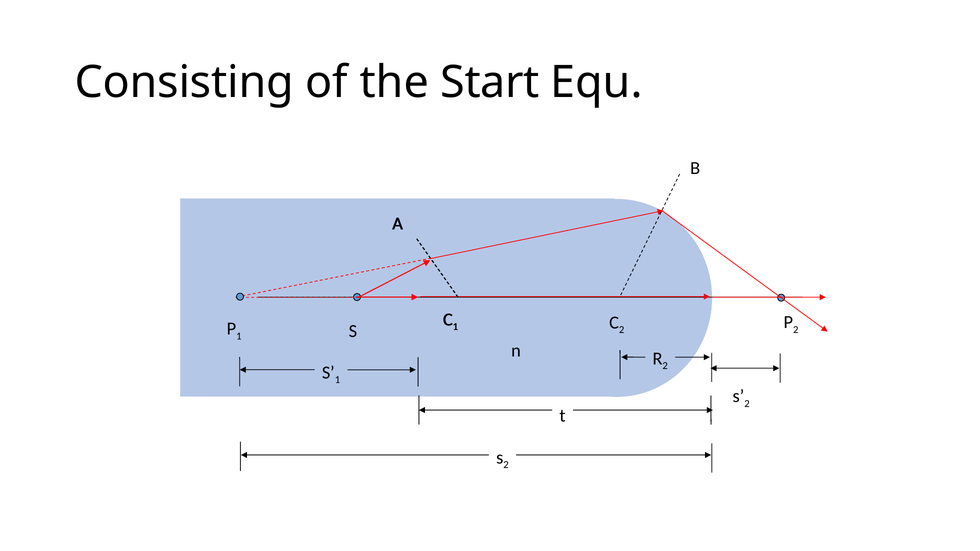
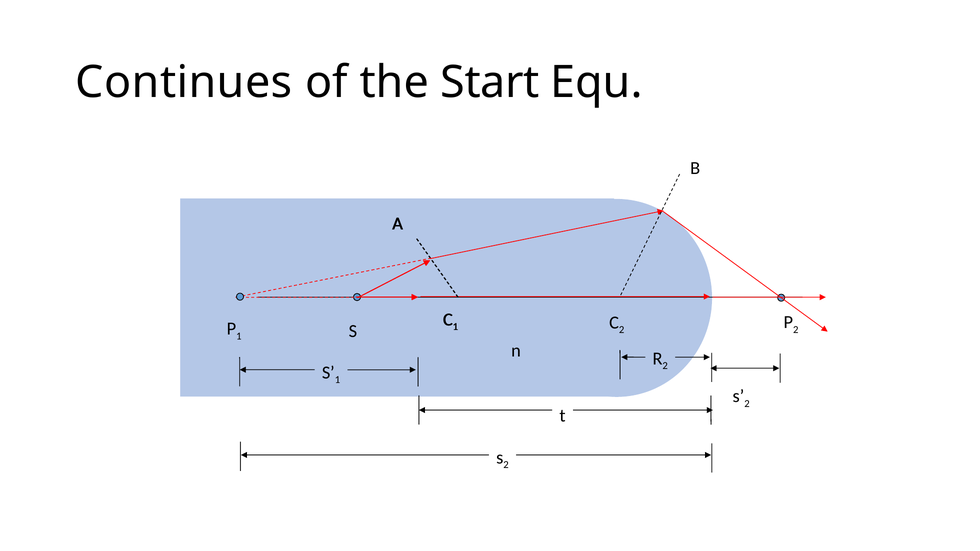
Consisting: Consisting -> Continues
